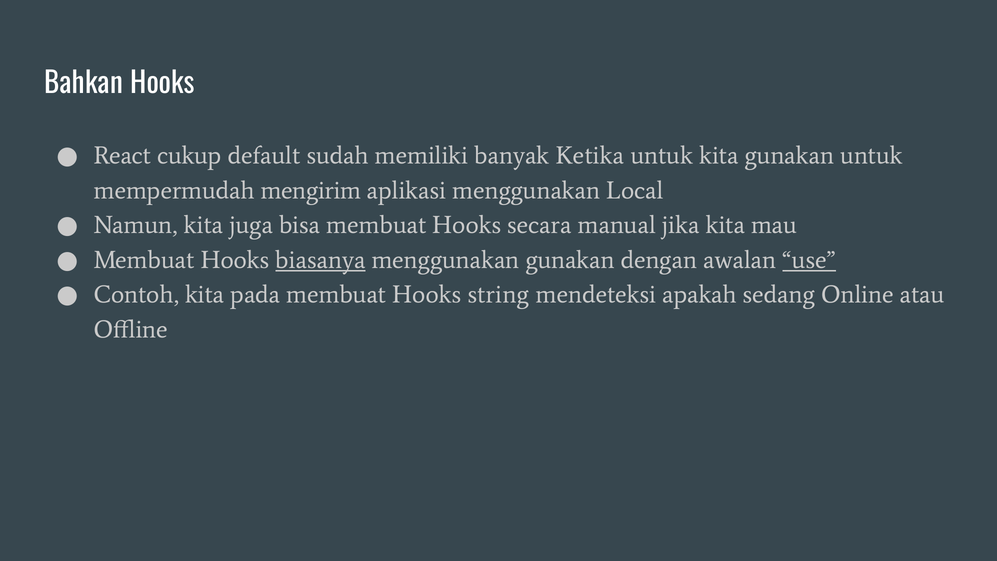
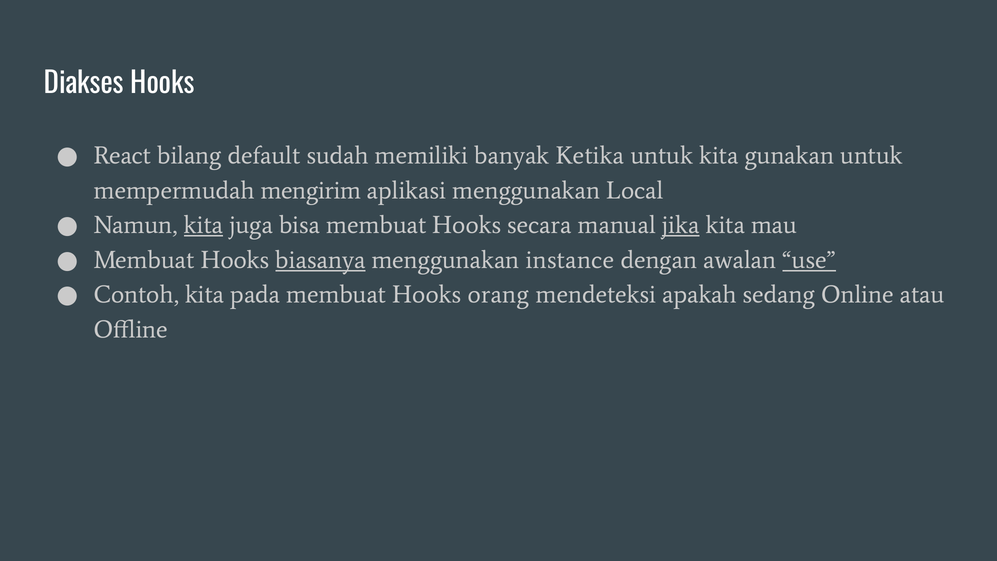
Bahkan: Bahkan -> Diakses
cukup: cukup -> bilang
kita at (203, 225) underline: none -> present
jika underline: none -> present
menggunakan gunakan: gunakan -> instance
string: string -> orang
